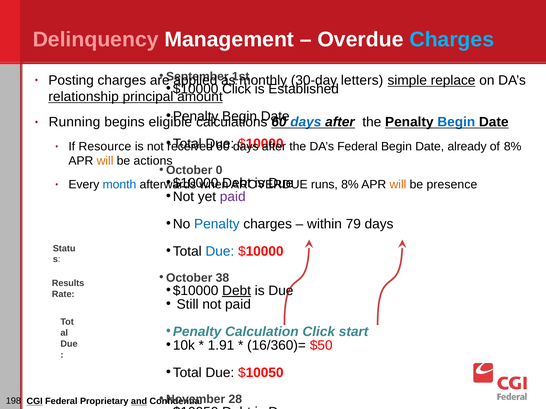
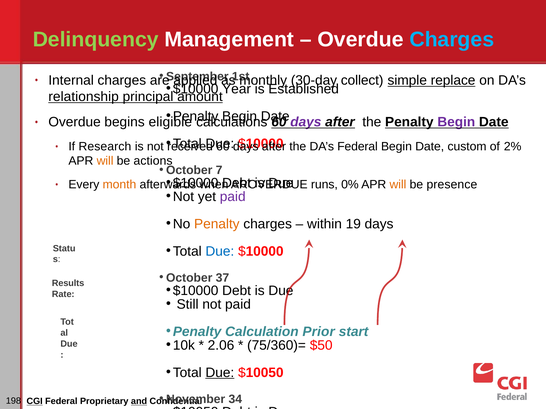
Delinquency colour: pink -> light green
Posting: Posting -> Internal
letters: letters -> collect
Click at (237, 89): Click -> Year
Running at (74, 122): Running -> Overdue
days at (306, 122) colour: blue -> purple
Begin at (456, 122) colour: blue -> purple
Resource: Resource -> Research
already: already -> custom
of 8%: 8% -> 2%
0: 0 -> 7
month colour: blue -> orange
runs 8%: 8% -> 0%
Penalty at (217, 224) colour: blue -> orange
79: 79 -> 19
38: 38 -> 37
Debt at (237, 291) underline: present -> none
Calculation Click: Click -> Prior
1.91: 1.91 -> 2.06
16/360)=: 16/360)= -> 75/360)=
Due at (220, 373) underline: none -> present
28: 28 -> 34
